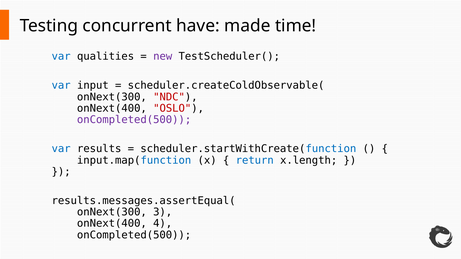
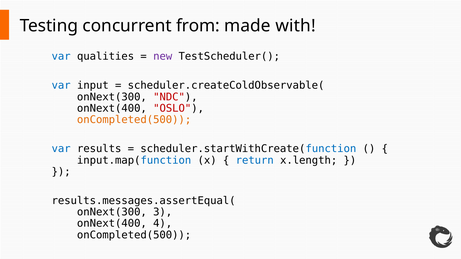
have: have -> from
time: time -> with
onCompleted(500 at (134, 120) colour: purple -> orange
